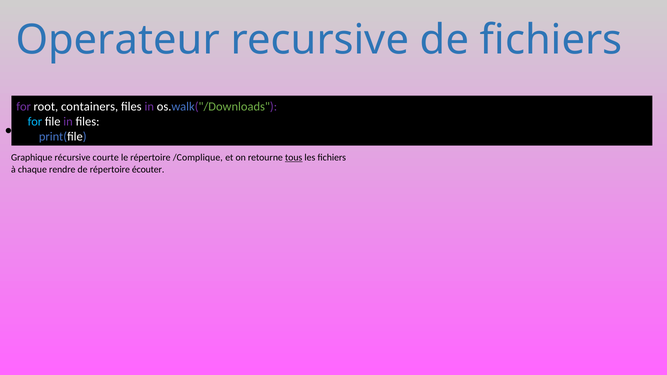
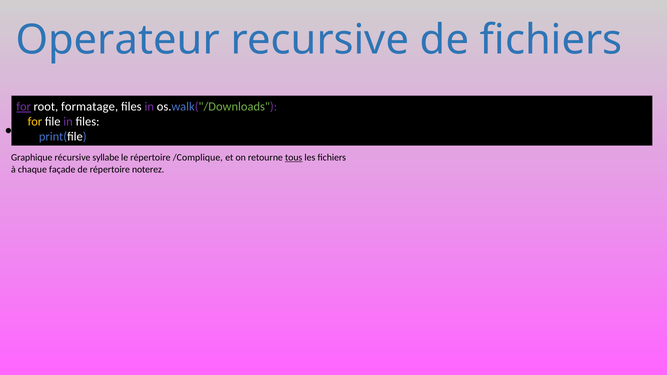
for at (24, 107) underline: none -> present
containers: containers -> formatage
for at (35, 122) colour: light blue -> yellow
courte: courte -> syllabe
rendre: rendre -> façade
écouter: écouter -> noterez
